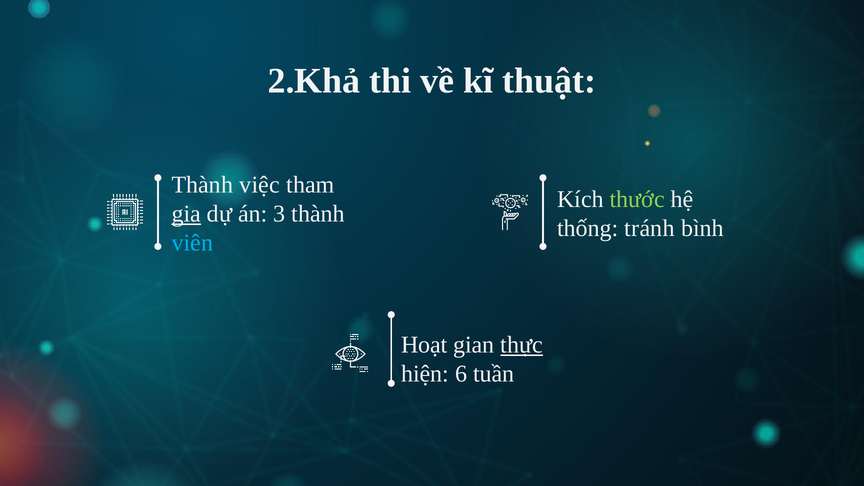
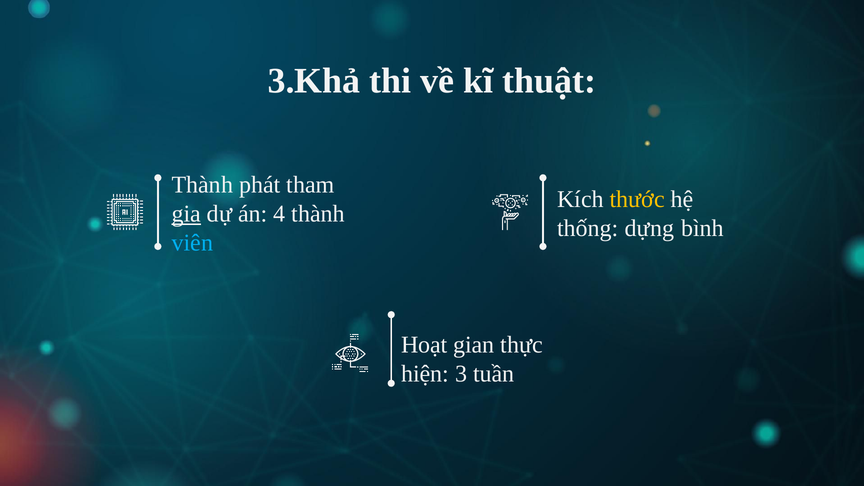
2.Khả: 2.Khả -> 3.Khả
việc: việc -> phát
thước colour: light green -> yellow
3: 3 -> 4
tránh: tránh -> dựng
thực underline: present -> none
6: 6 -> 3
